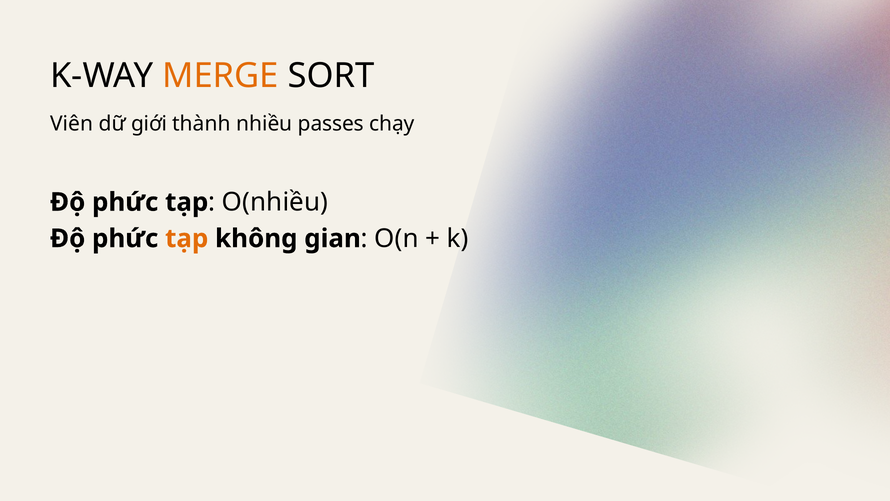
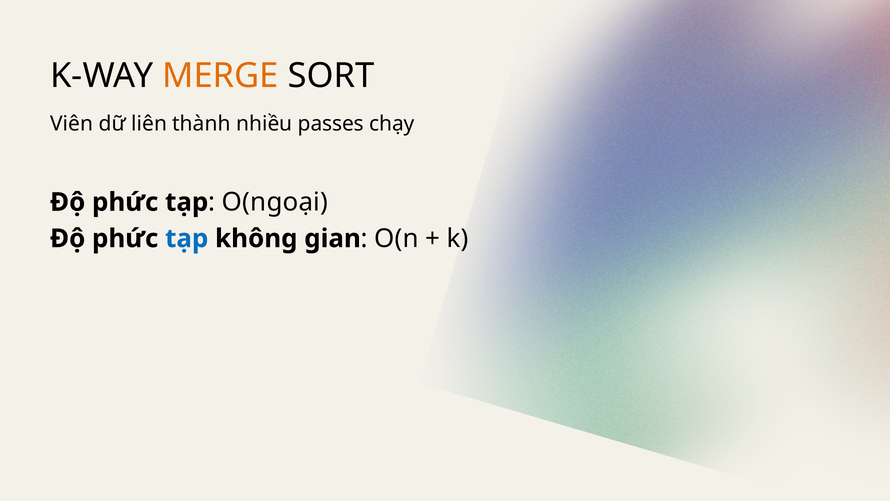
giới: giới -> liên
O(nhiều: O(nhiều -> O(ngoại
tạp at (187, 238) colour: orange -> blue
